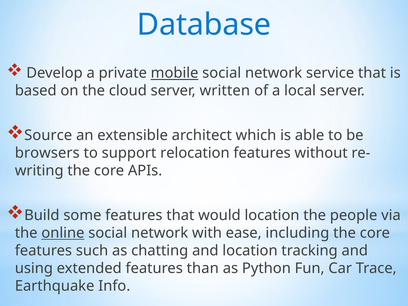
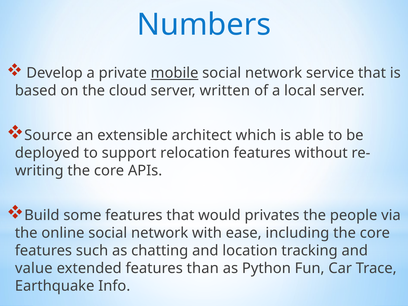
Database: Database -> Numbers
browsers: browsers -> deployed
would location: location -> privates
online underline: present -> none
using: using -> value
